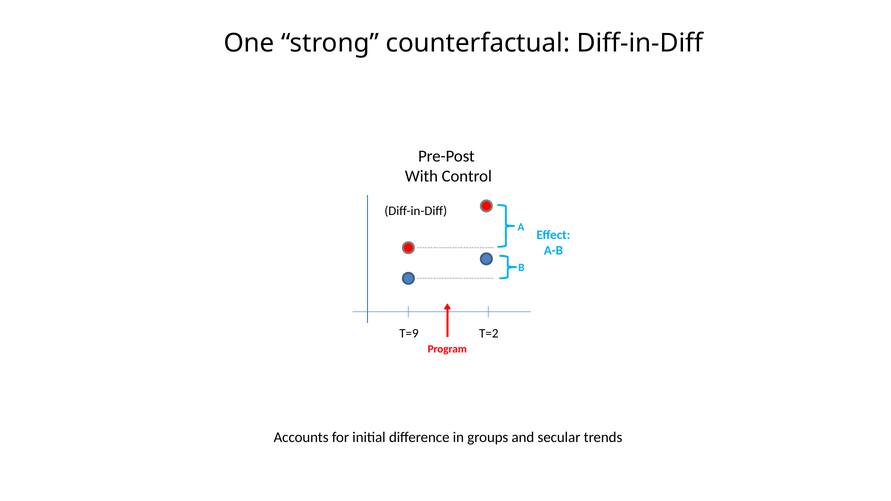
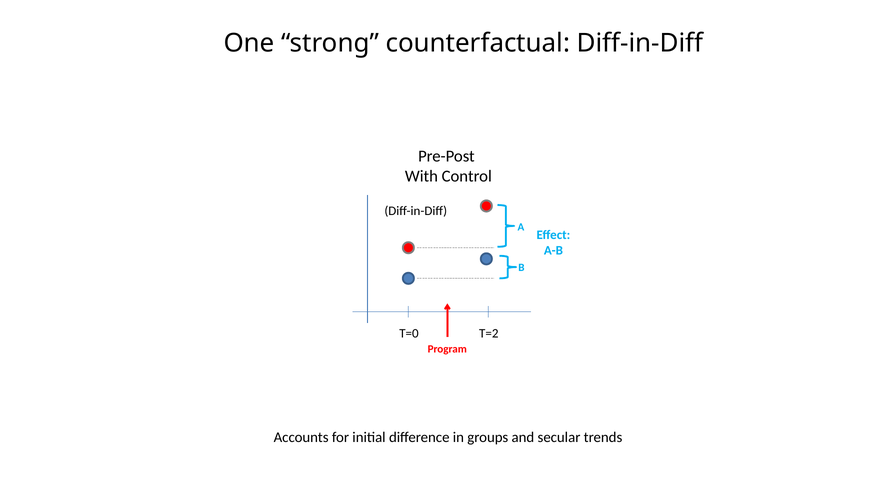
T=9: T=9 -> T=0
